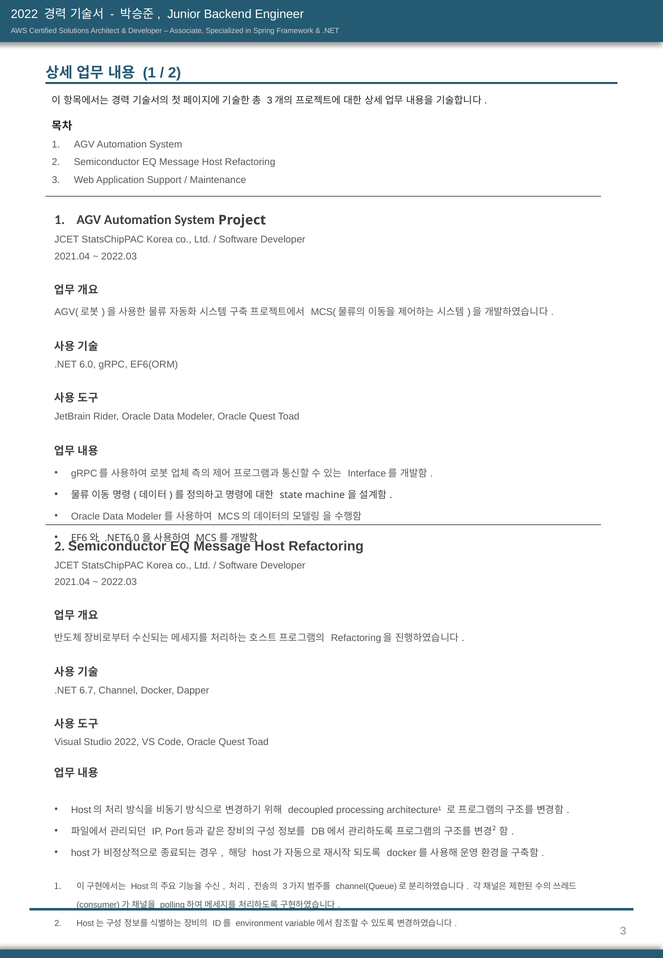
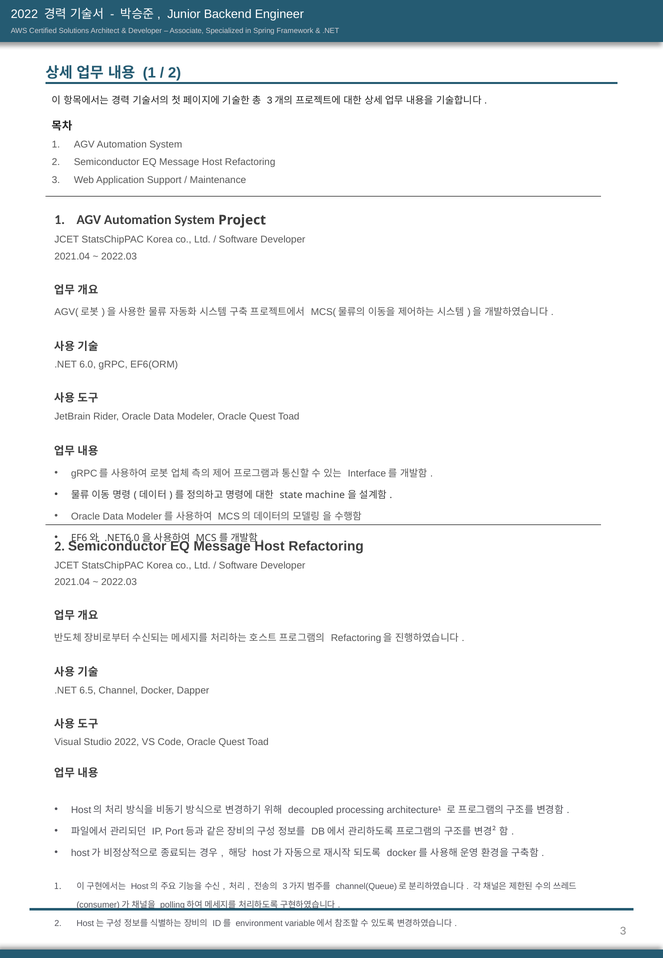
6.7: 6.7 -> 6.5
